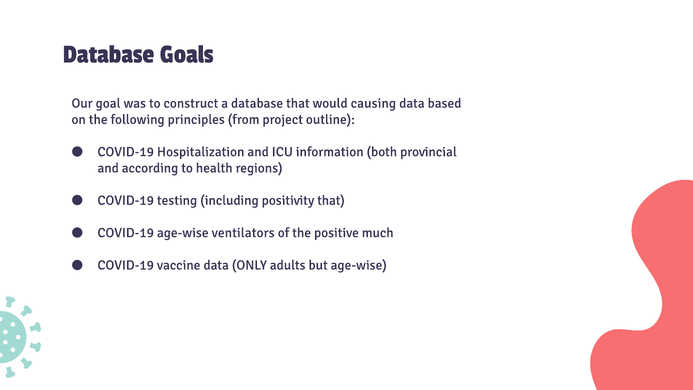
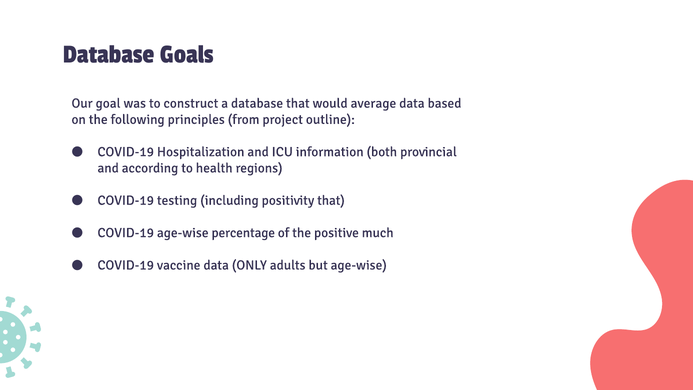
causing: causing -> average
ventilators: ventilators -> percentage
